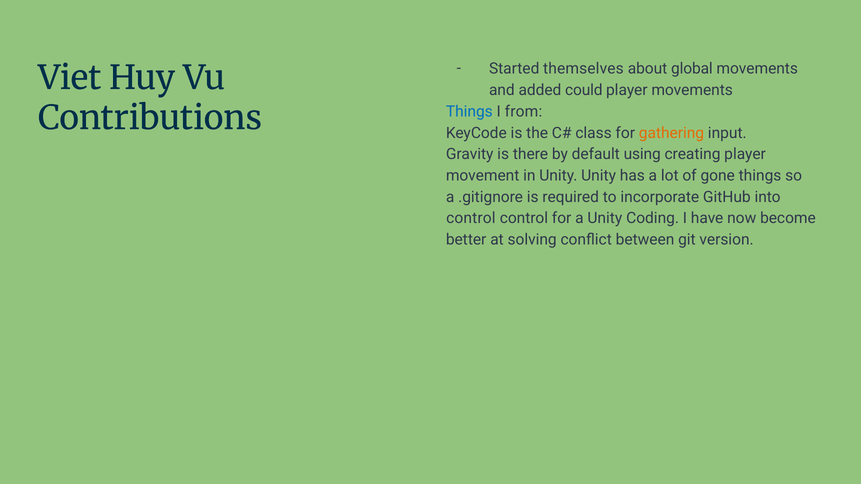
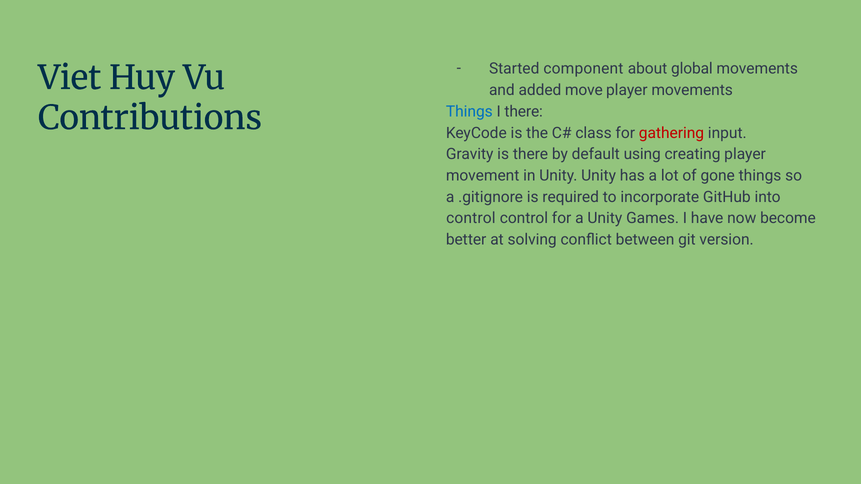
themselves: themselves -> component
could: could -> move
I from: from -> there
gathering colour: orange -> red
Coding: Coding -> Games
